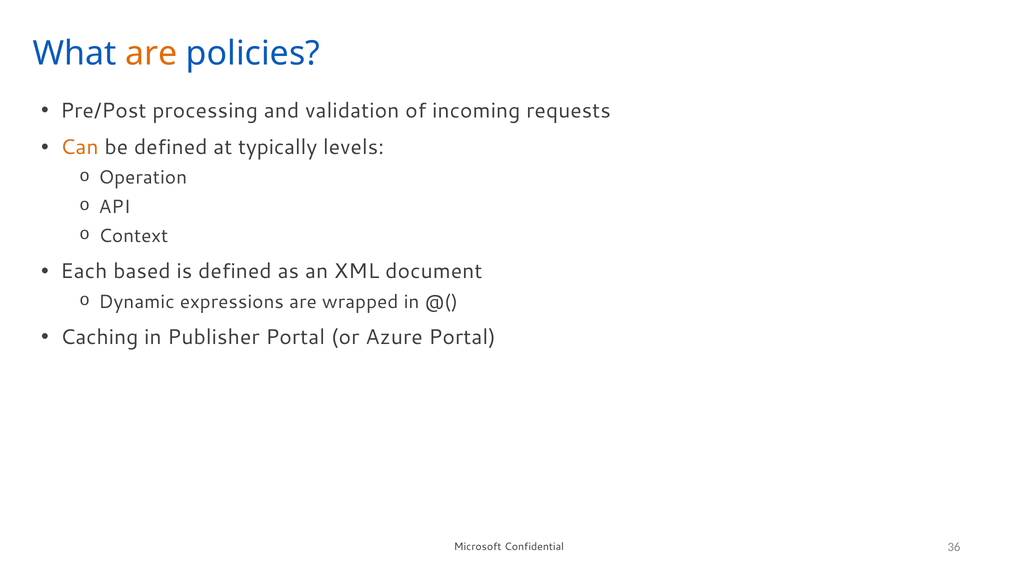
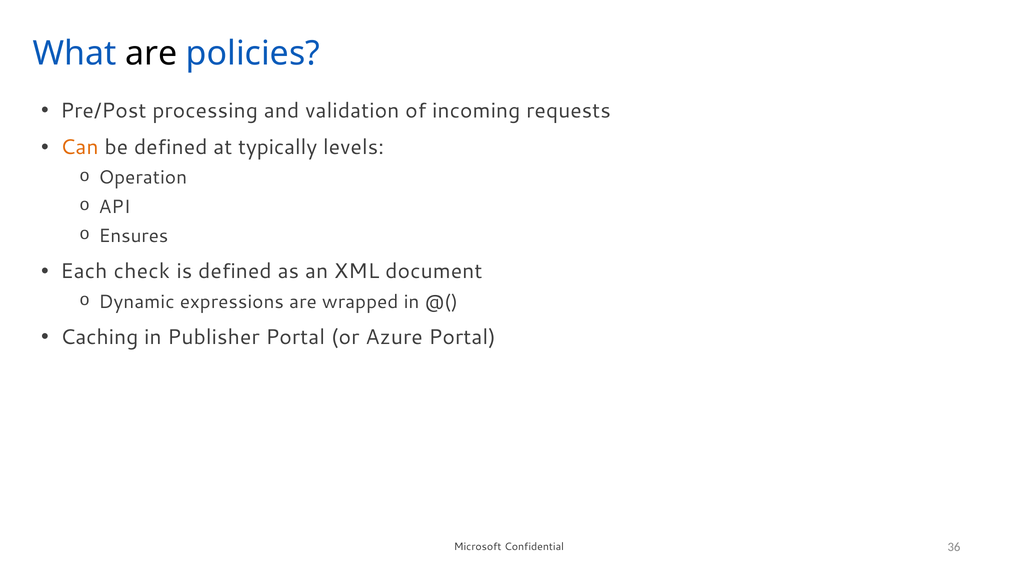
are at (151, 54) colour: orange -> black
Context: Context -> Ensures
based: based -> check
